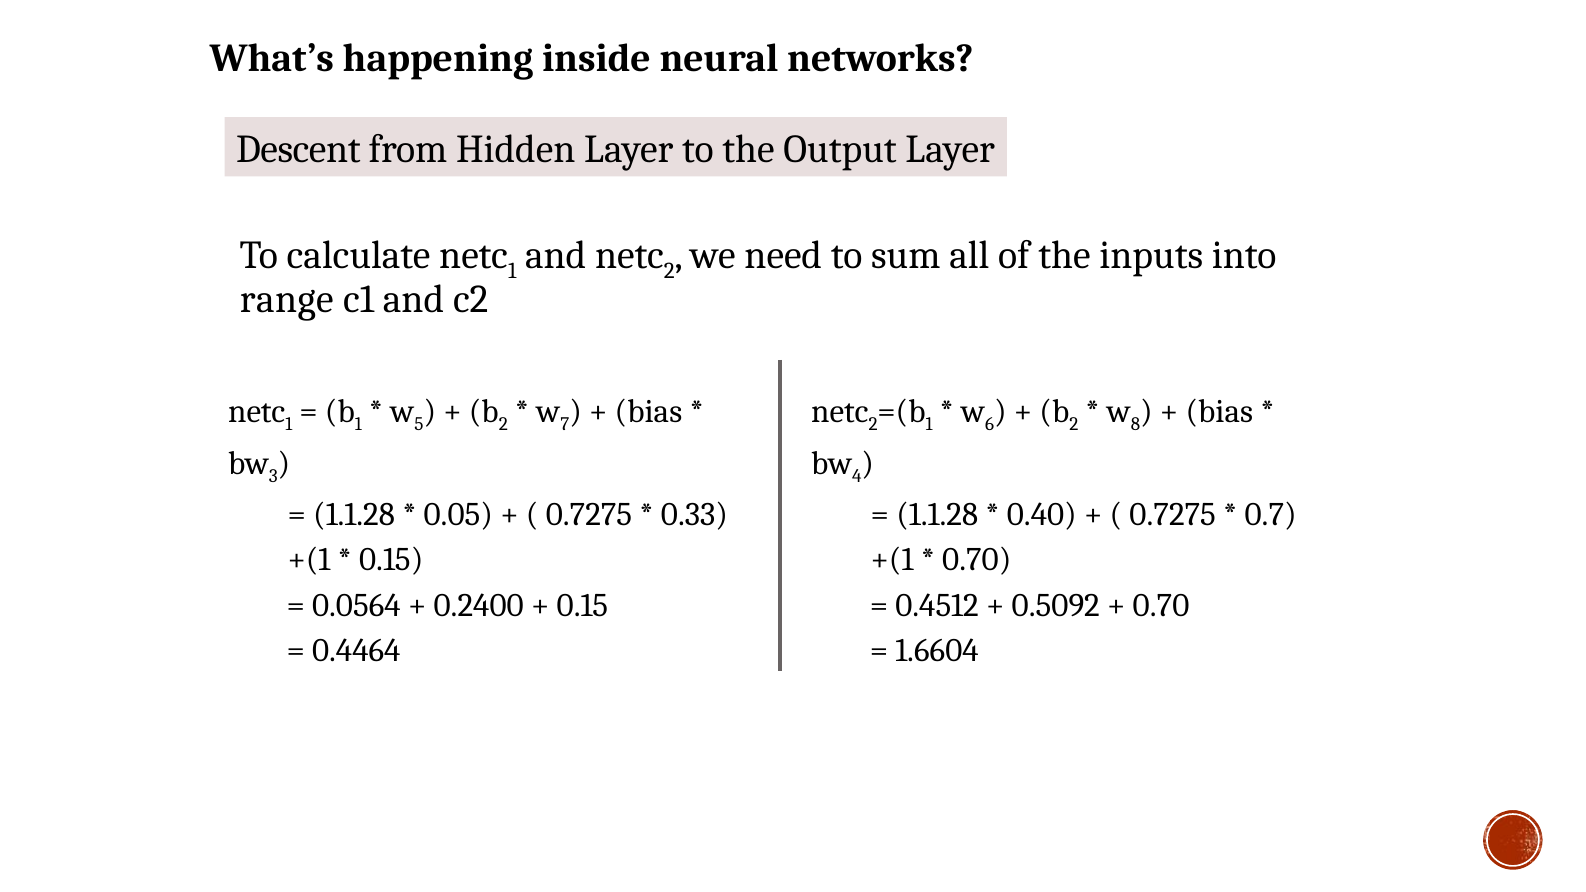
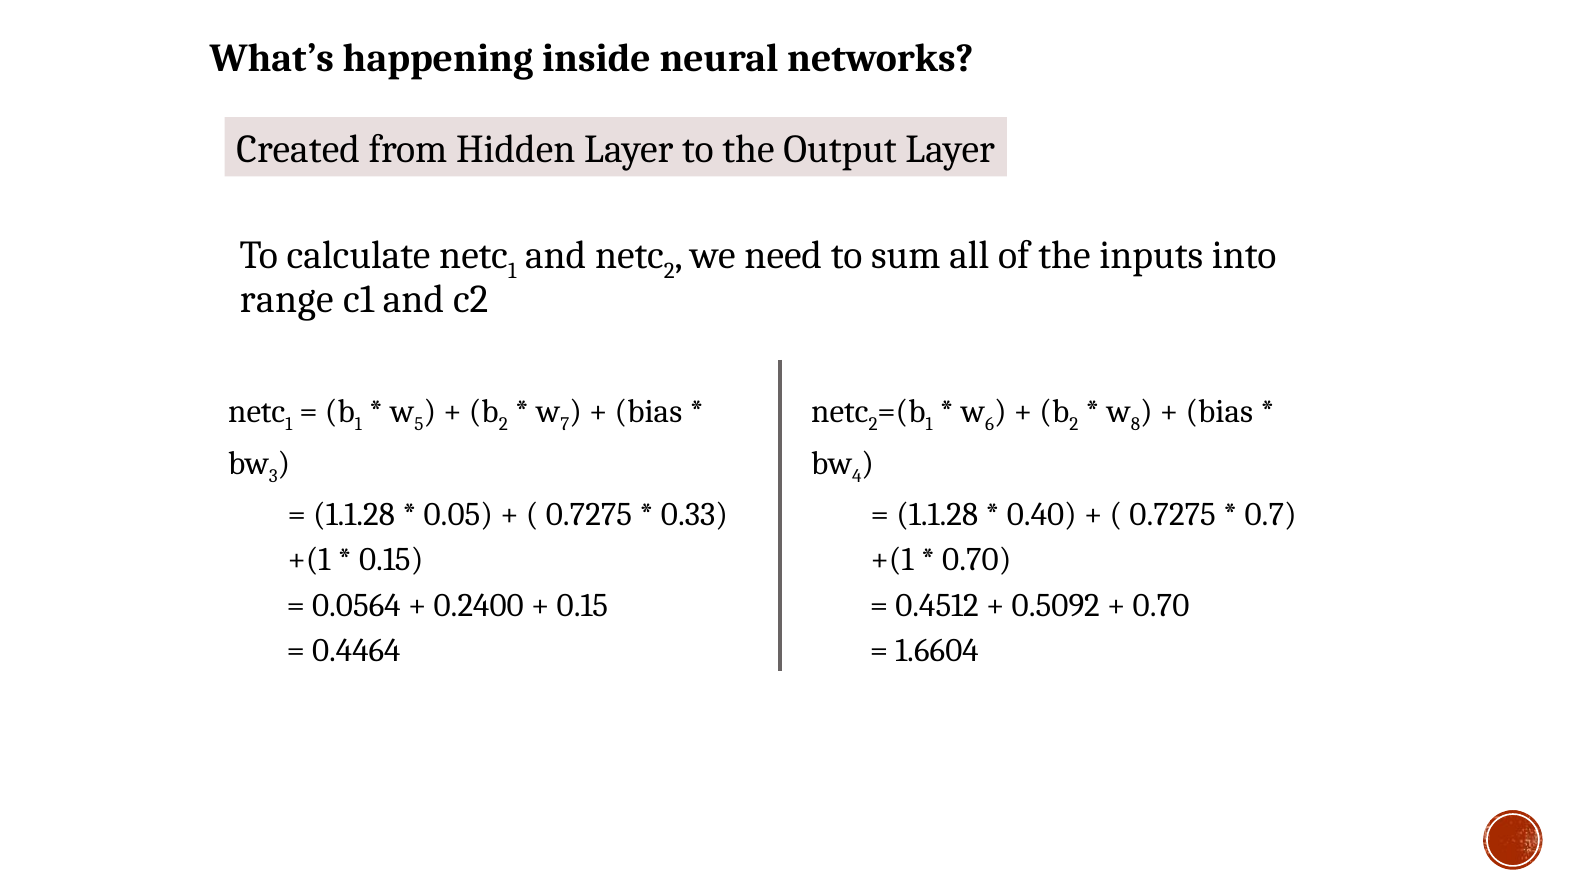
Descent: Descent -> Created
